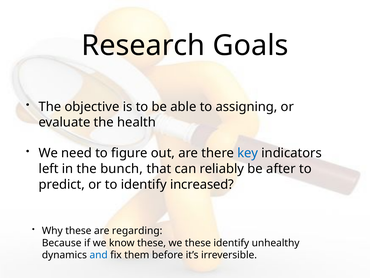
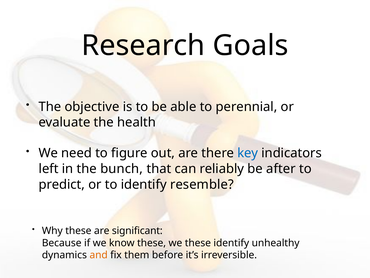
assigning: assigning -> perennial
increased: increased -> resemble
regarding: regarding -> significant
and colour: blue -> orange
